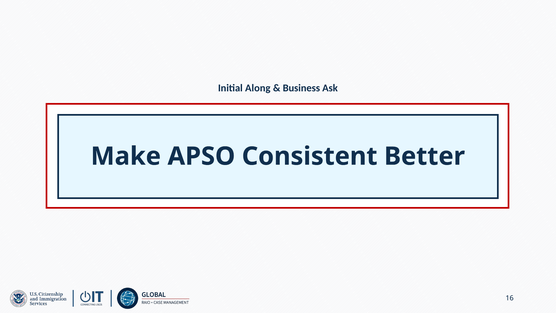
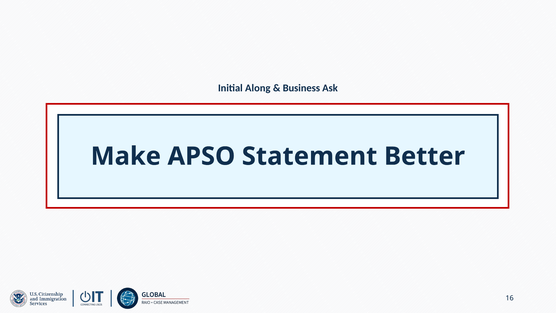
Consistent: Consistent -> Statement
